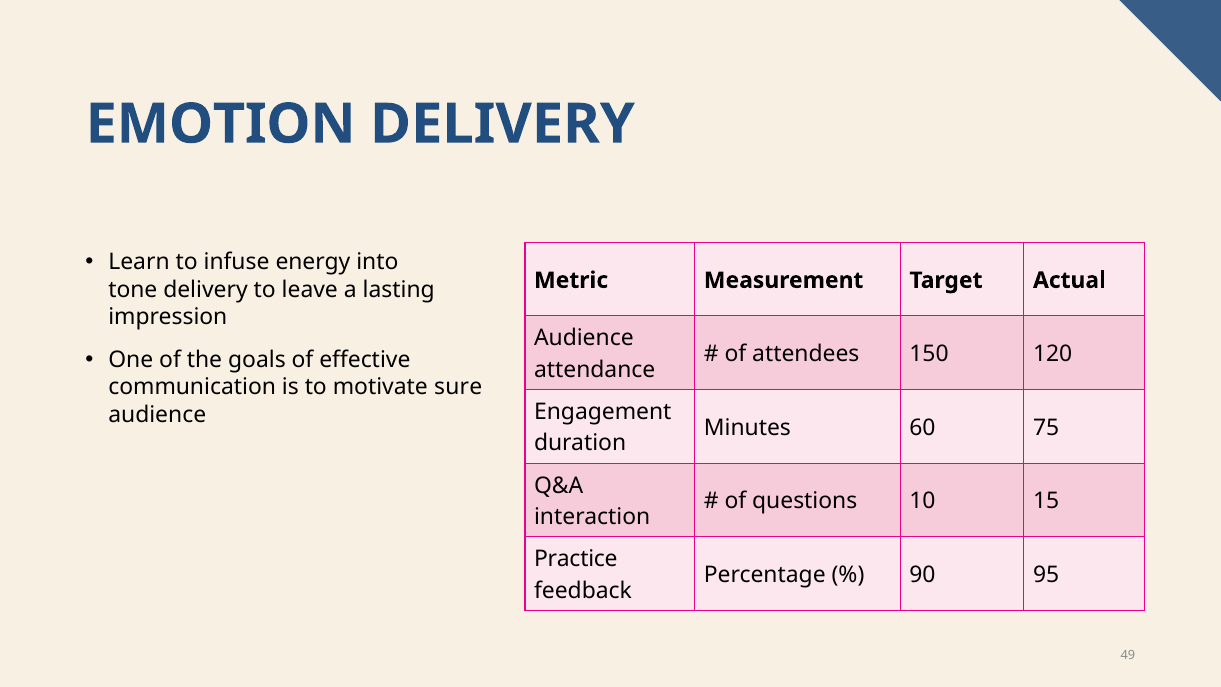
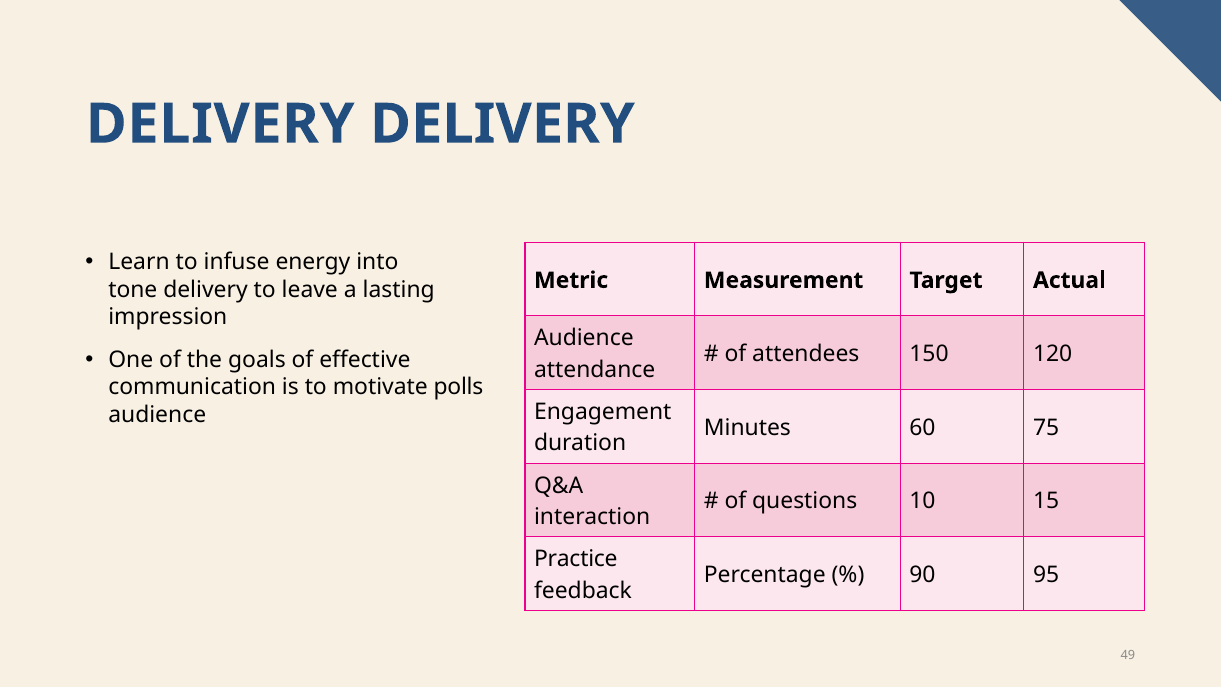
EMOTION at (221, 124): EMOTION -> DELIVERY
sure: sure -> polls
